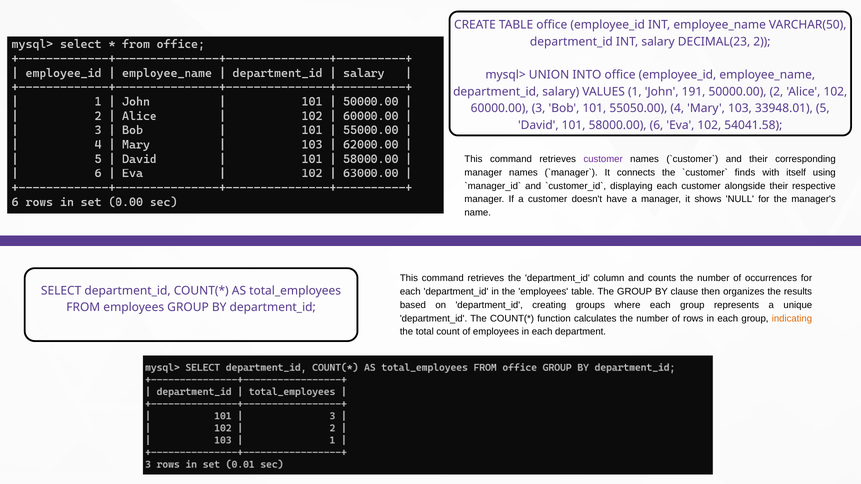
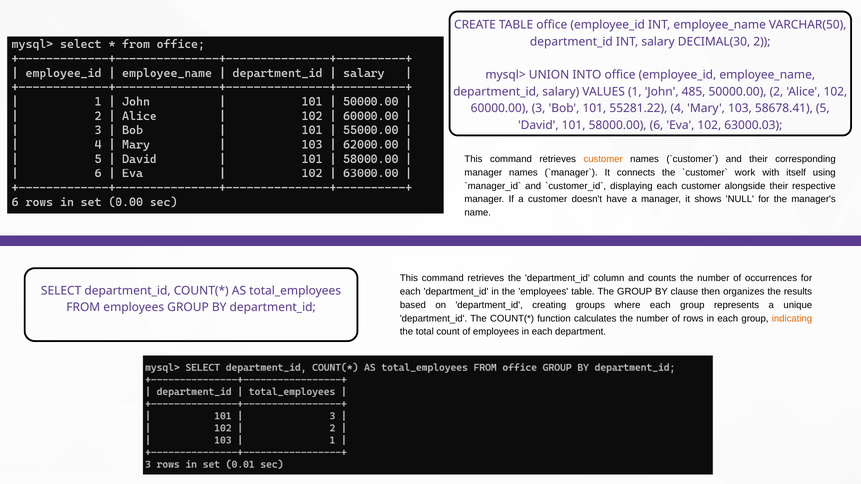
DECIMAL(23: DECIMAL(23 -> DECIMAL(30
191: 191 -> 485
55050.00: 55050.00 -> 55281.22
33948.01: 33948.01 -> 58678.41
54041.58: 54041.58 -> 63000.03
customer at (603, 159) colour: purple -> orange
finds: finds -> work
